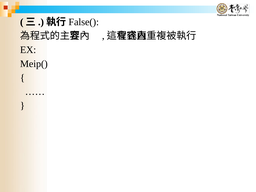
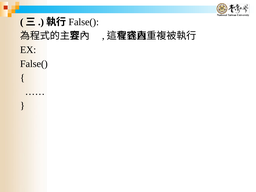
Meip( at (34, 64): Meip( -> False(
